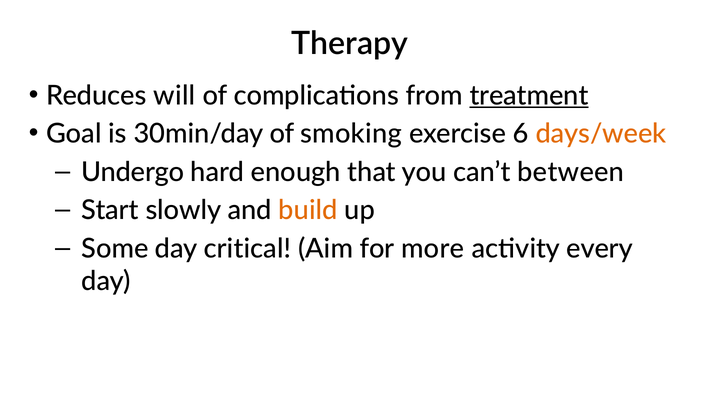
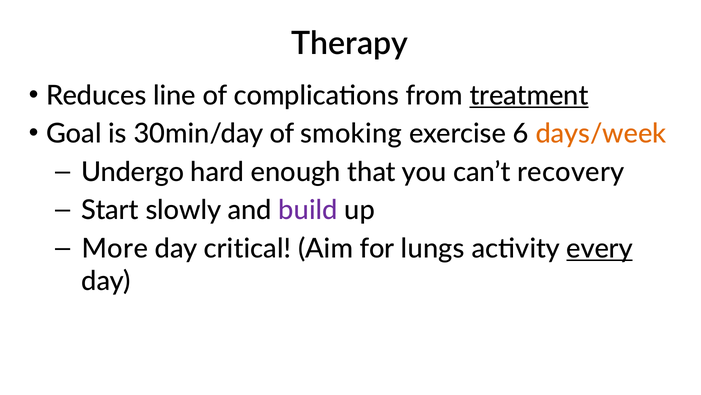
will: will -> line
between: between -> recovery
build colour: orange -> purple
Some: Some -> More
more: more -> lungs
every underline: none -> present
